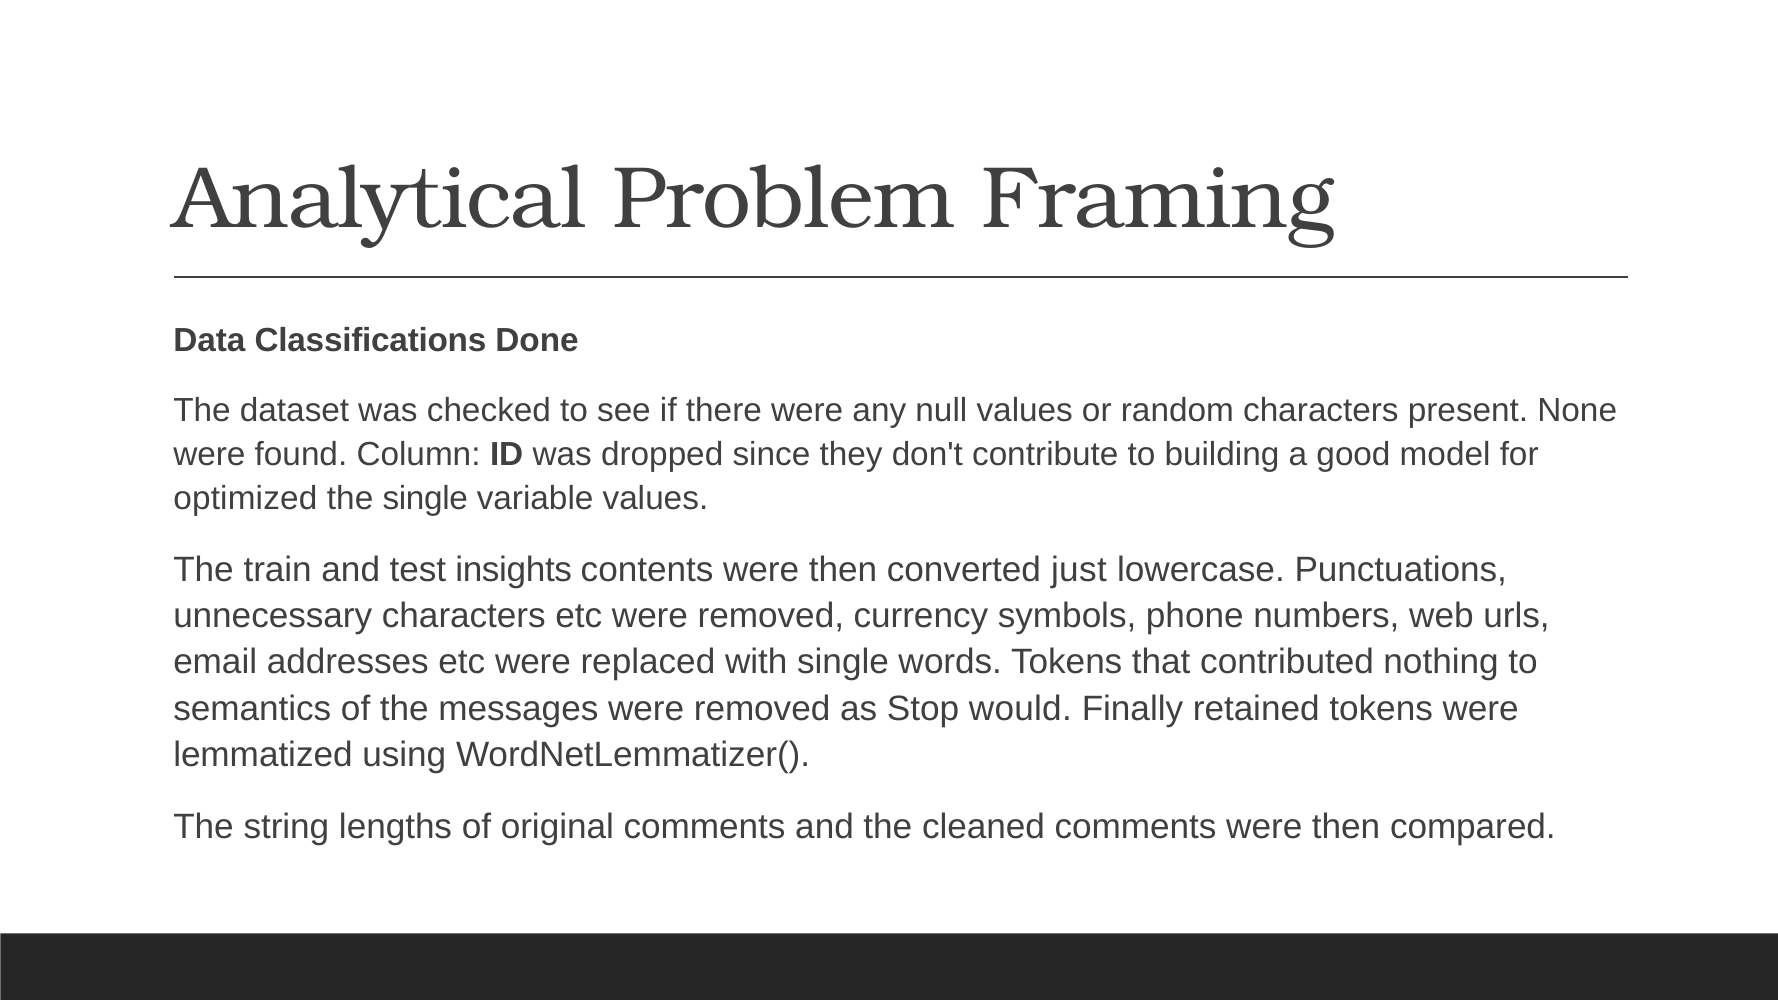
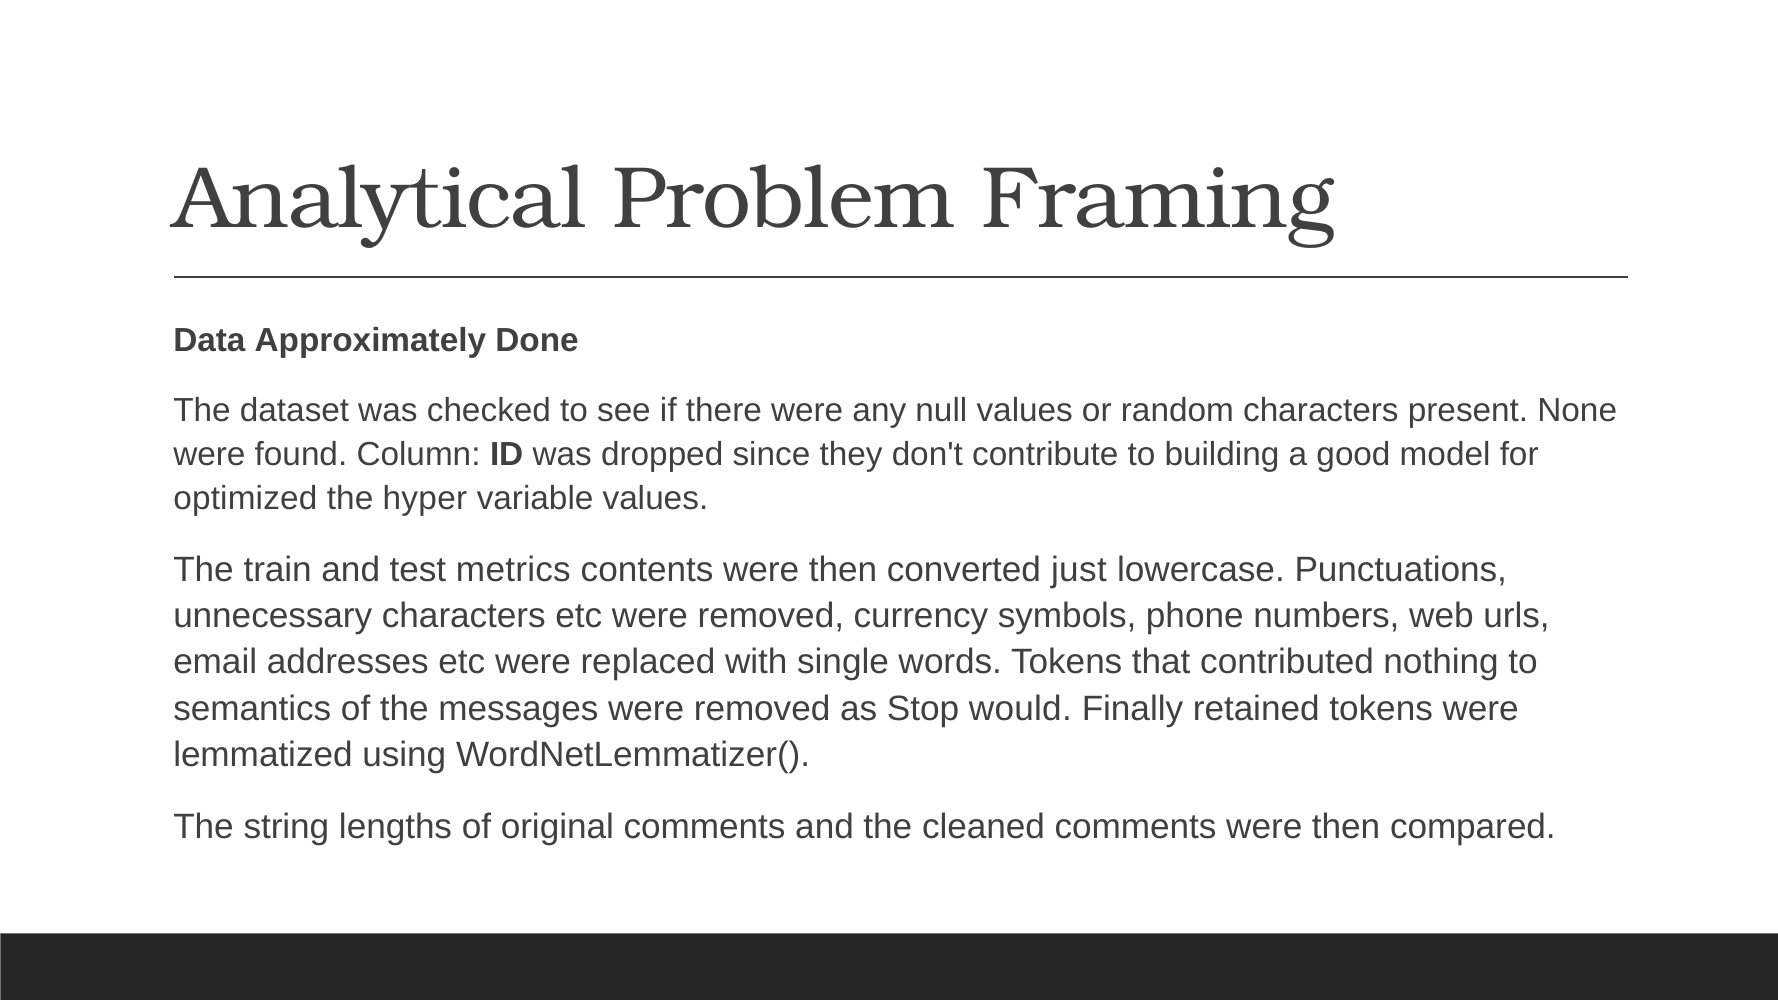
Classifications: Classifications -> Approximately
the single: single -> hyper
insights: insights -> metrics
